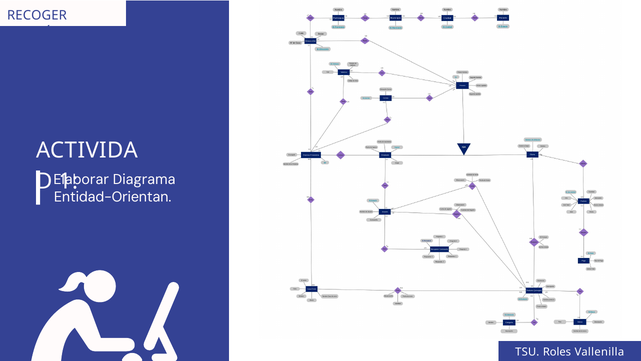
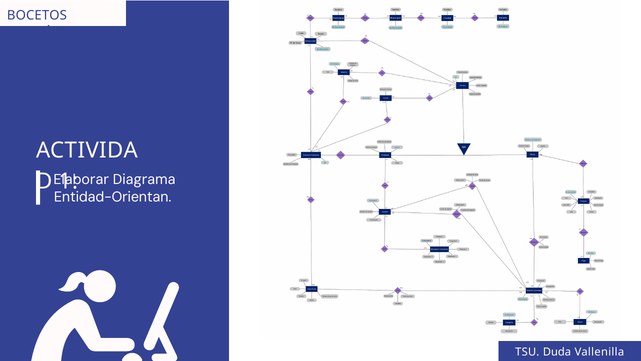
RECOGER: RECOGER -> BOCETOS
Roles: Roles -> Duda
